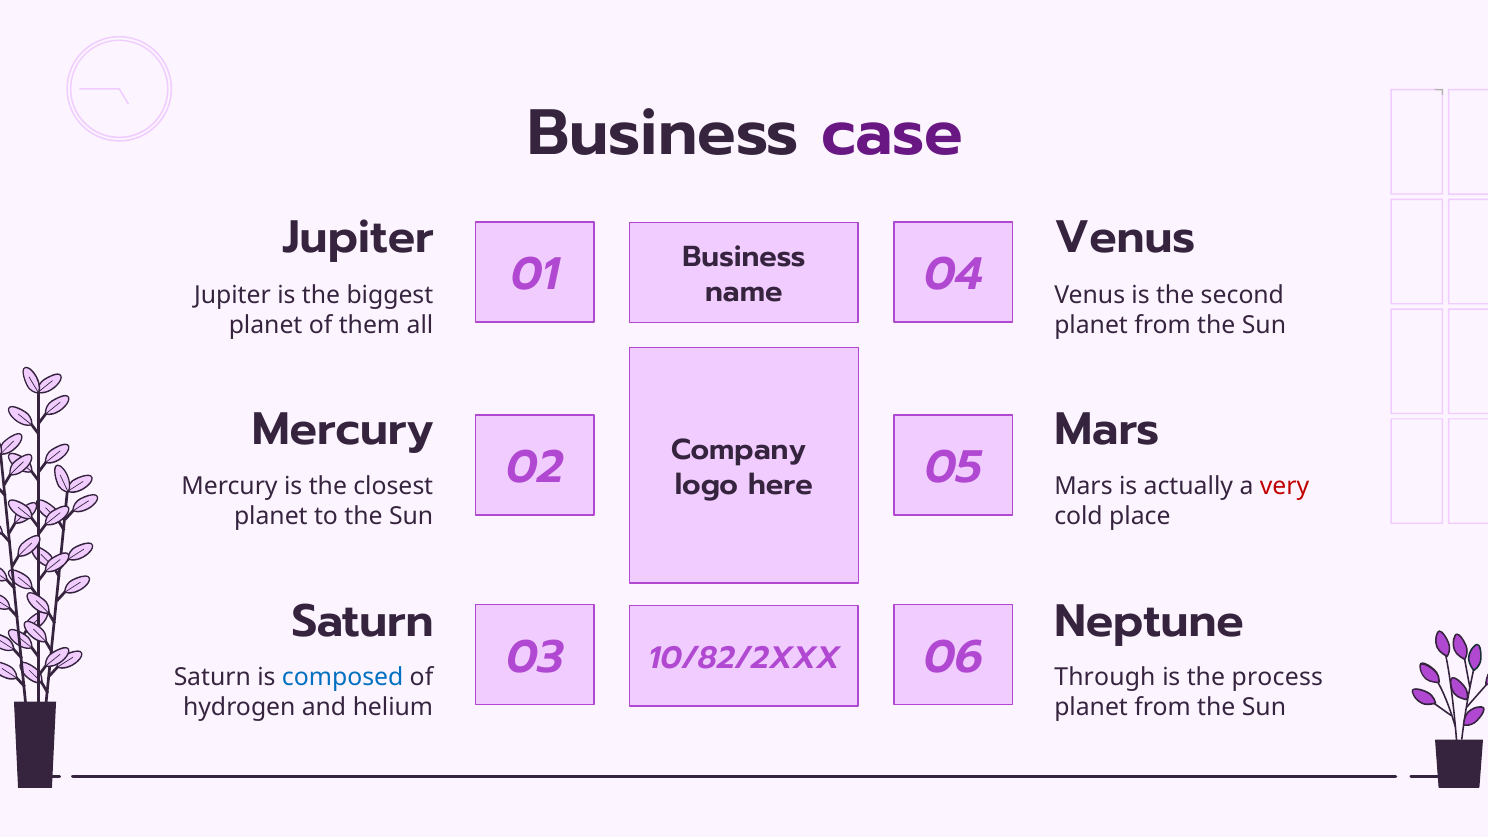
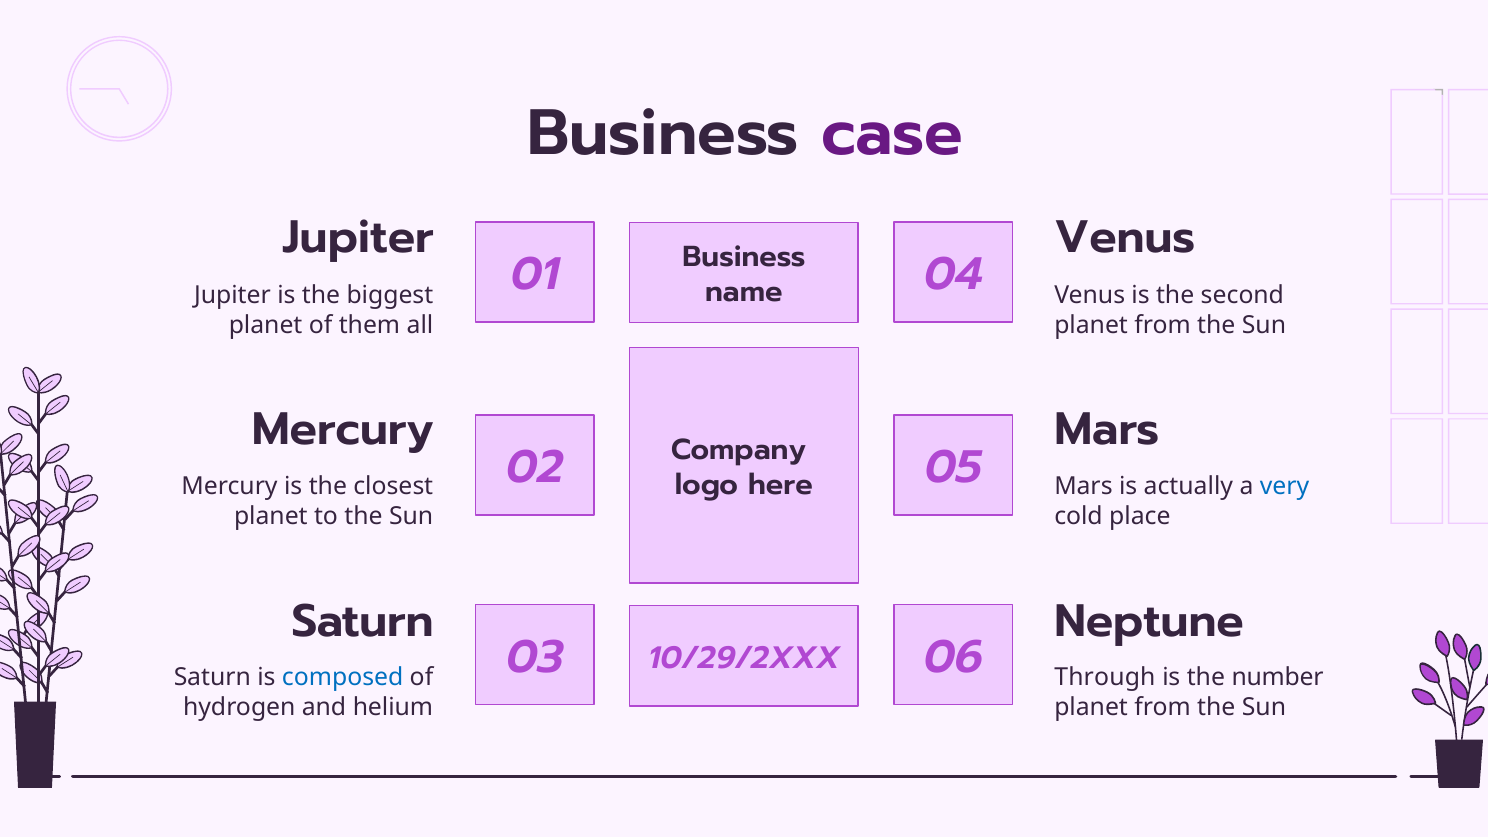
very colour: red -> blue
10/82/2XXX: 10/82/2XXX -> 10/29/2XXX
process: process -> number
